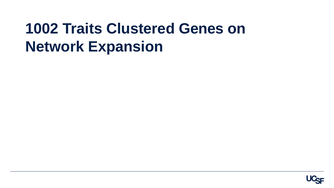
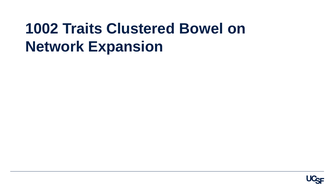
Genes: Genes -> Bowel
